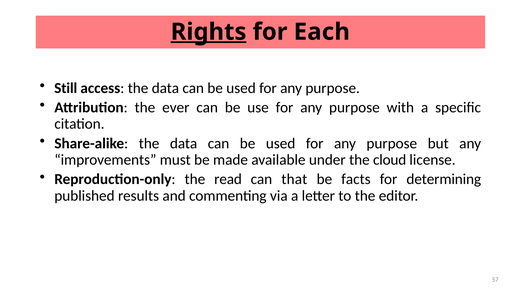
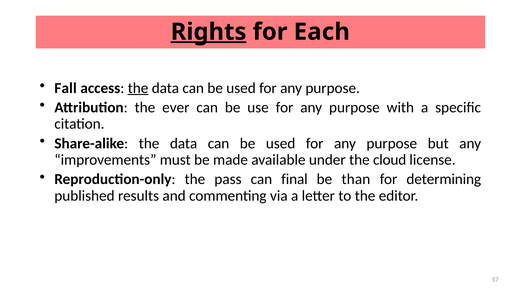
Still: Still -> Fall
the at (138, 88) underline: none -> present
read: read -> pass
that: that -> final
facts: facts -> than
